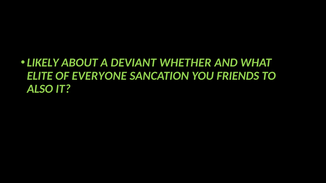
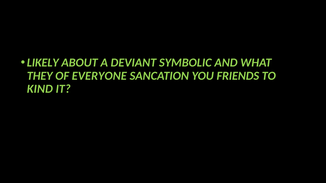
WHETHER: WHETHER -> SYMBOLIC
ELITE: ELITE -> THEY
ALSO: ALSO -> KIND
